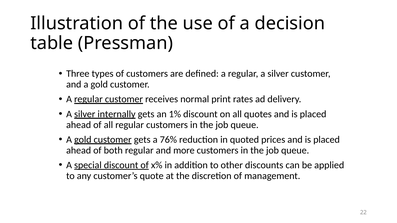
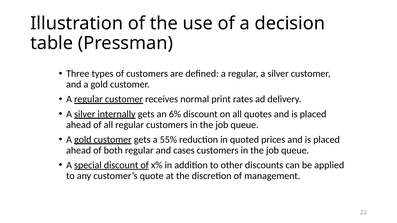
1%: 1% -> 6%
76%: 76% -> 55%
more: more -> cases
